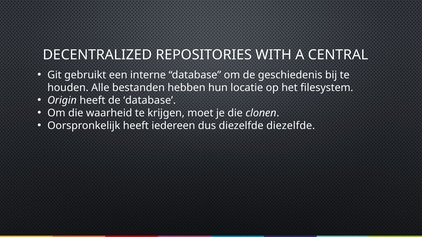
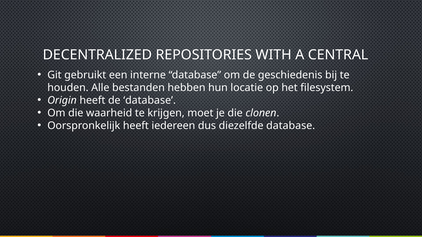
diezelfde diezelfde: diezelfde -> database
